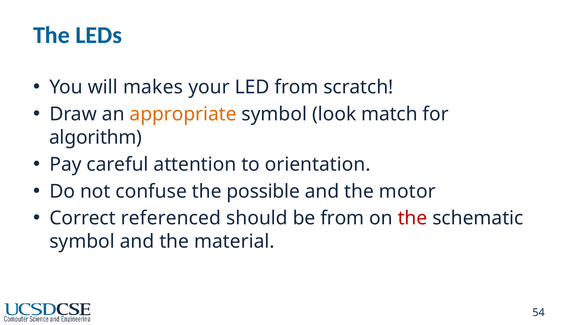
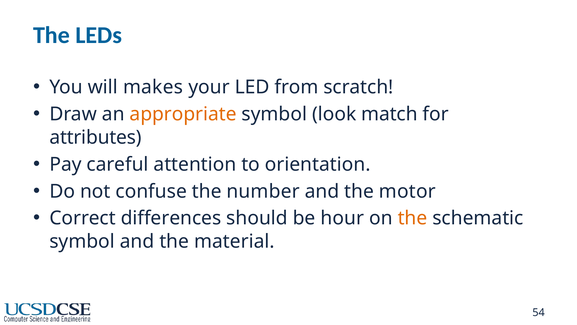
algorithm: algorithm -> attributes
possible: possible -> number
referenced: referenced -> differences
be from: from -> hour
the at (413, 218) colour: red -> orange
